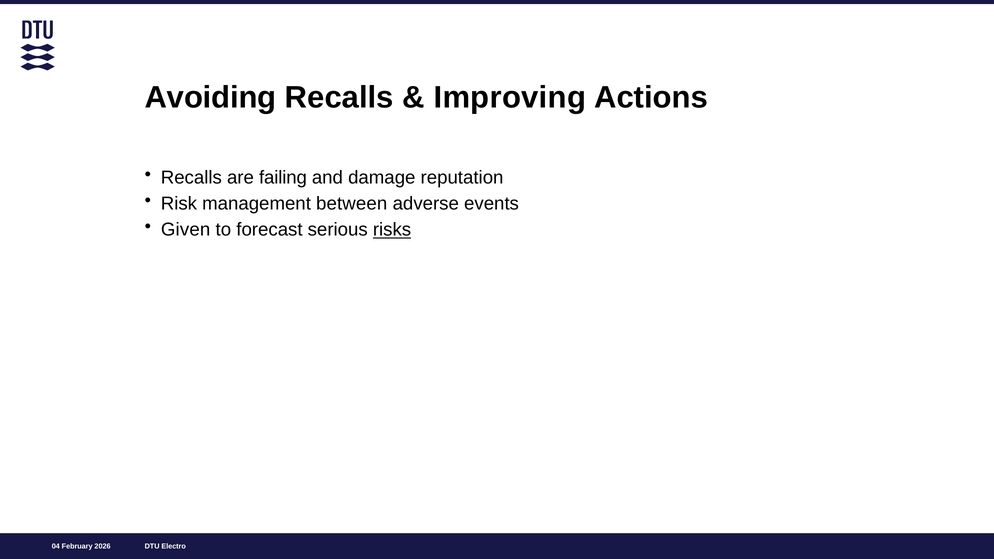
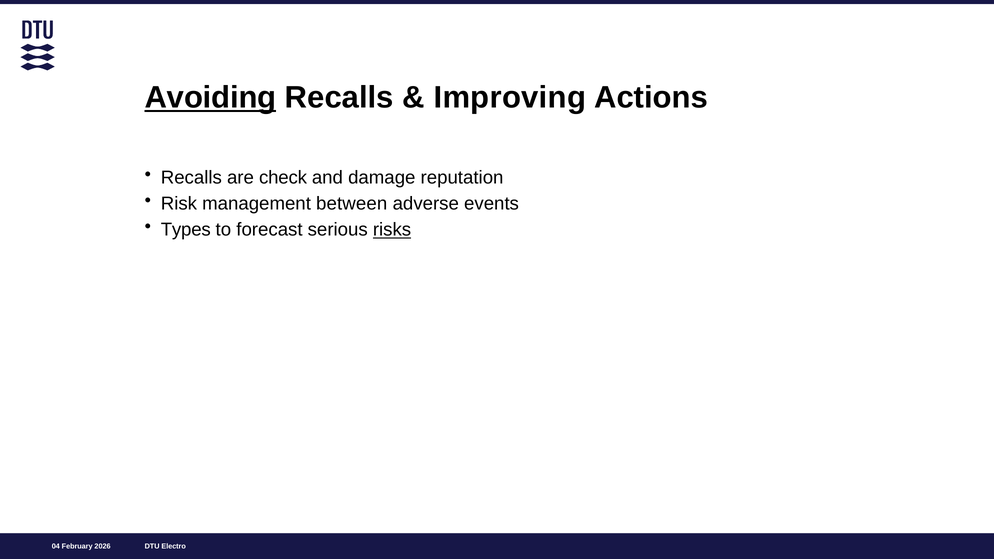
Avoiding underline: none -> present
failing: failing -> check
Given: Given -> Types
